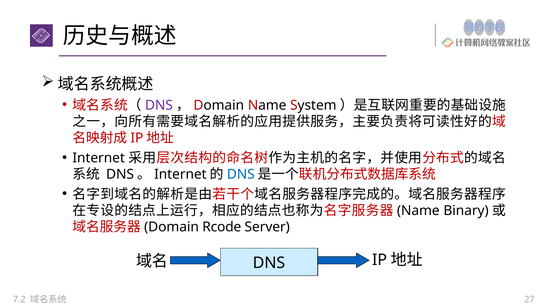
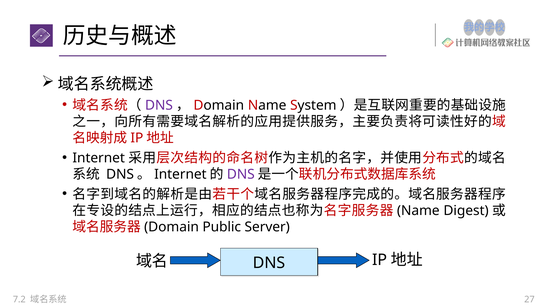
DNS at (241, 174) colour: blue -> purple
Binary: Binary -> Digest
Rcode: Rcode -> Public
